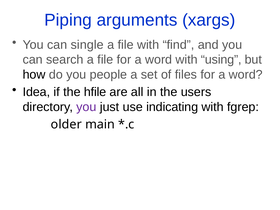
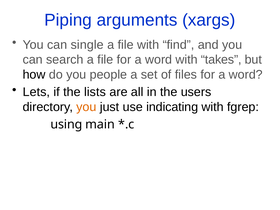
using: using -> takes
Idea: Idea -> Lets
hfile: hfile -> lists
you at (86, 107) colour: purple -> orange
older: older -> using
